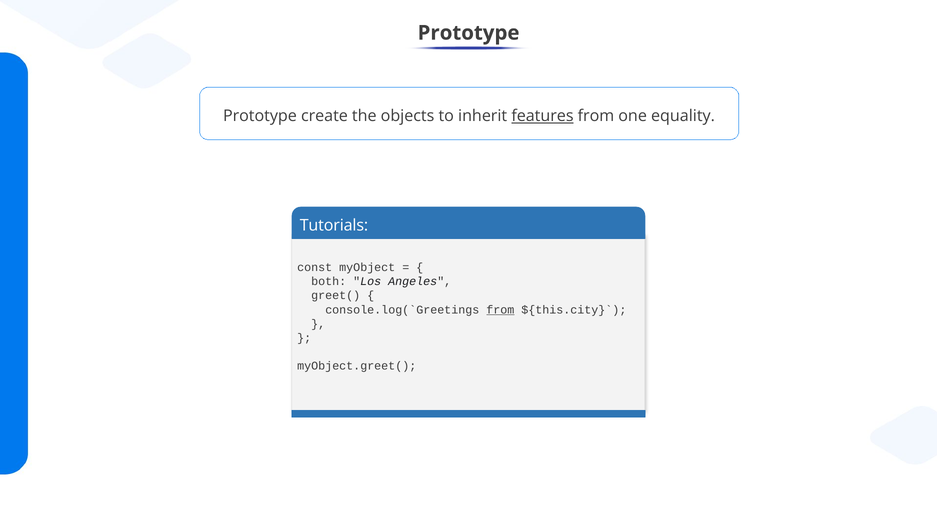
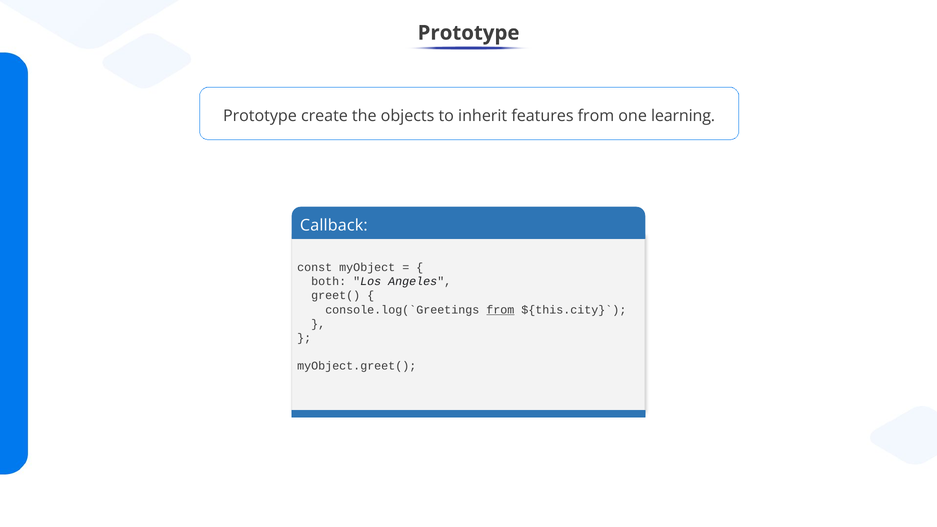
features underline: present -> none
equality: equality -> learning
Tutorials: Tutorials -> Callback
